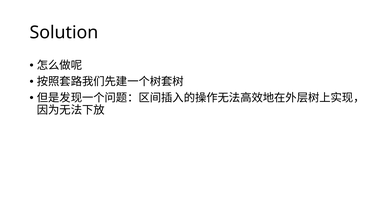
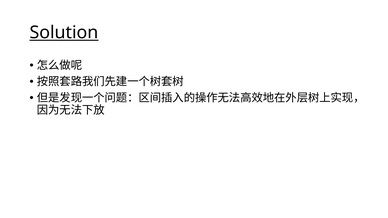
Solution underline: none -> present
